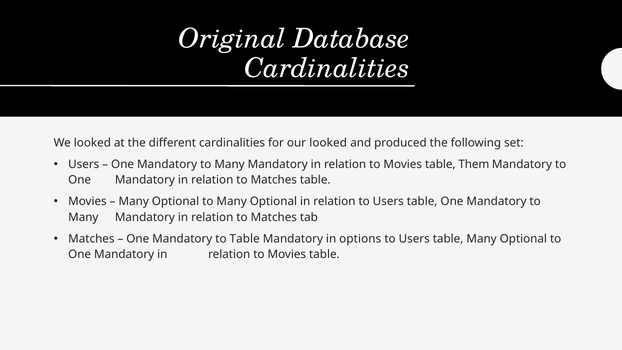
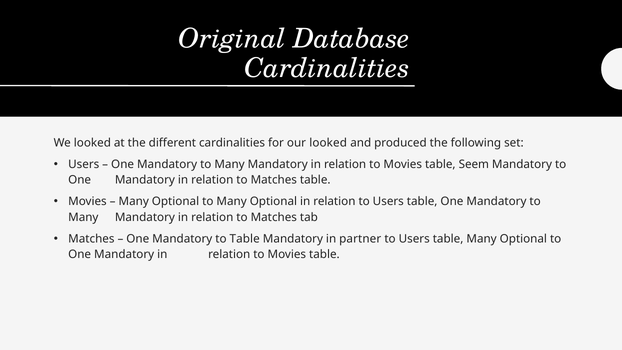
Them: Them -> Seem
options: options -> partner
